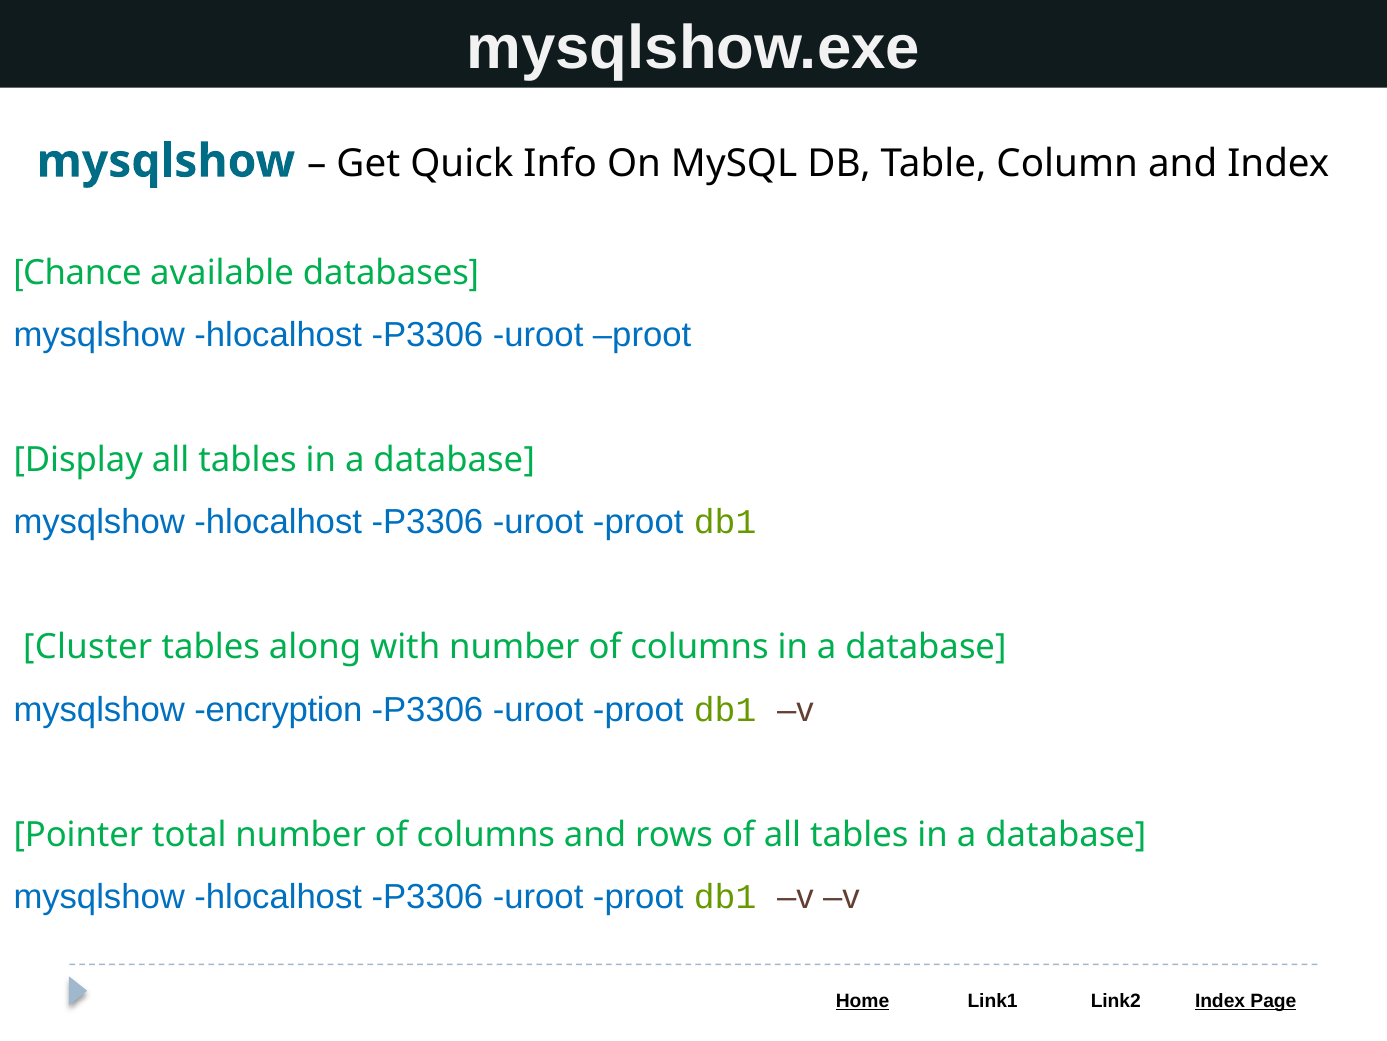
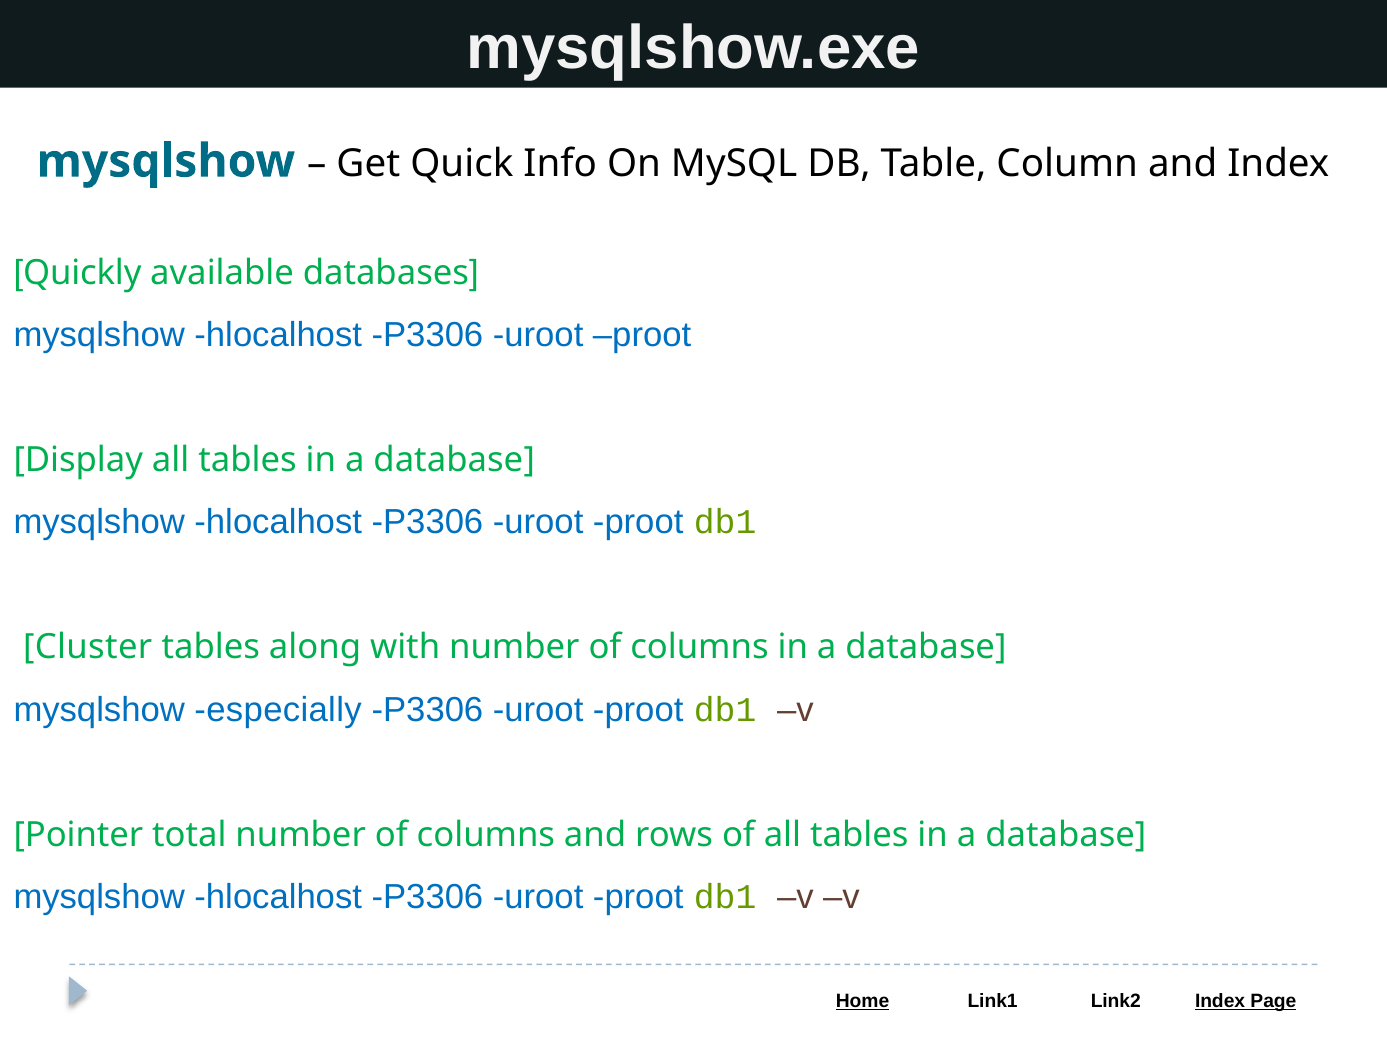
Chance: Chance -> Quickly
encryption: encryption -> especially
